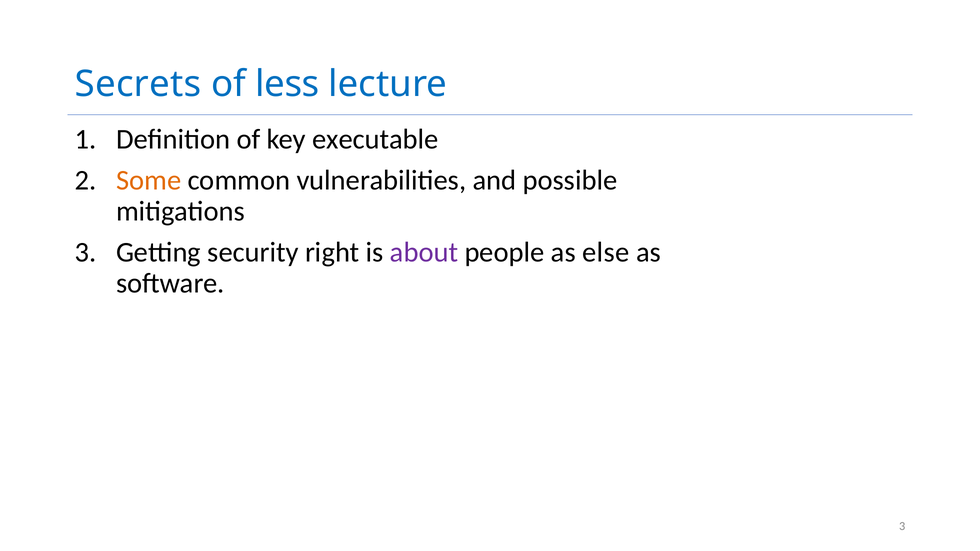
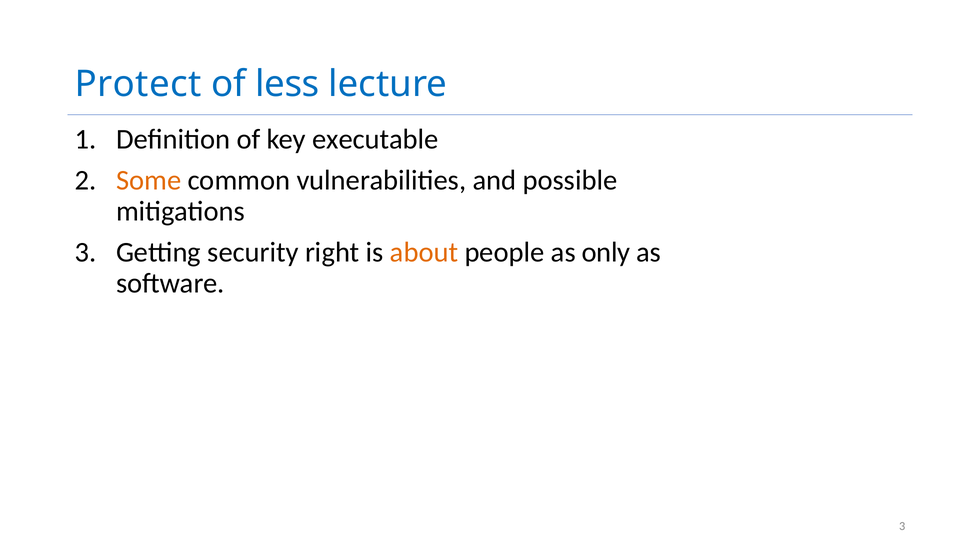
Secrets: Secrets -> Protect
about colour: purple -> orange
else: else -> only
